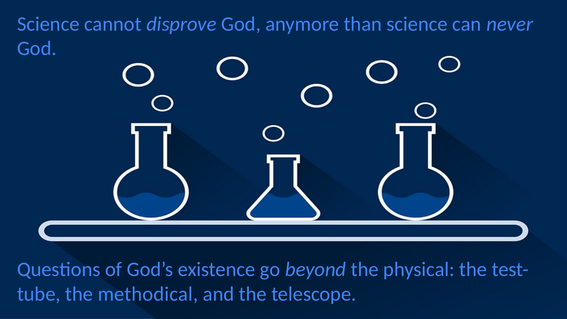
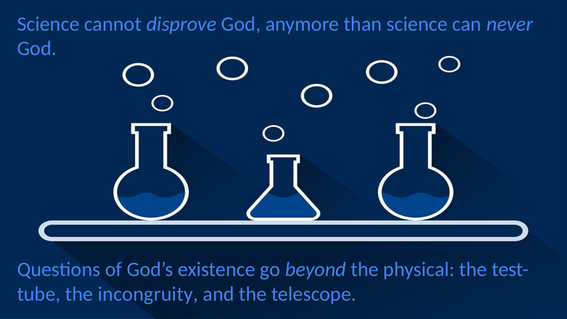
methodical: methodical -> incongruity
